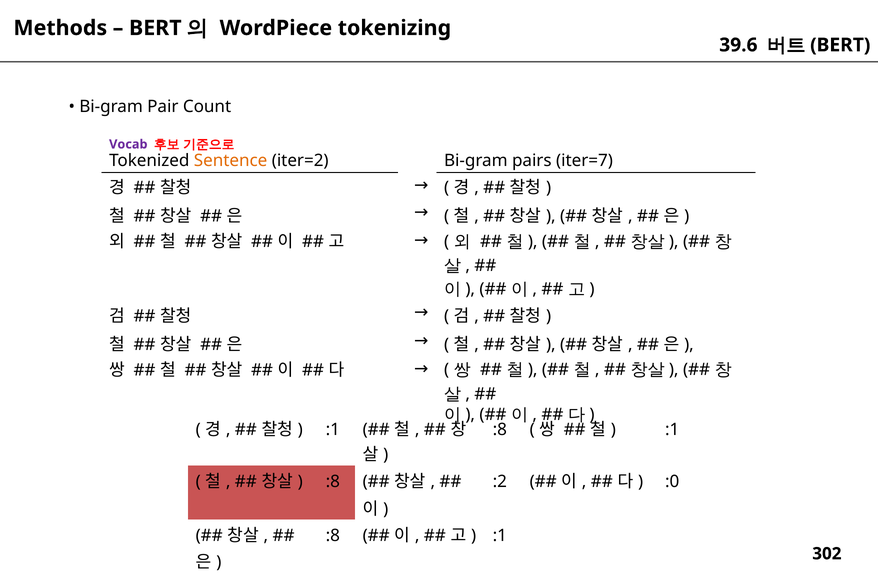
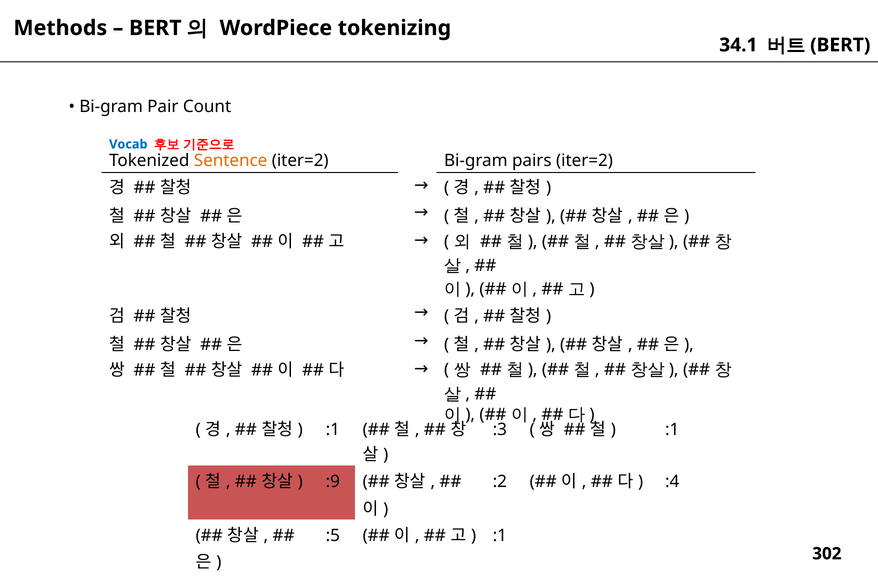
39.6: 39.6 -> 34.1
Vocab colour: purple -> blue
pairs iter=7: iter=7 -> iter=2
:8 at (500, 429): :8 -> :3
:8 at (333, 482): :8 -> :9
:0: :0 -> :4
:8 at (333, 535): :8 -> :5
